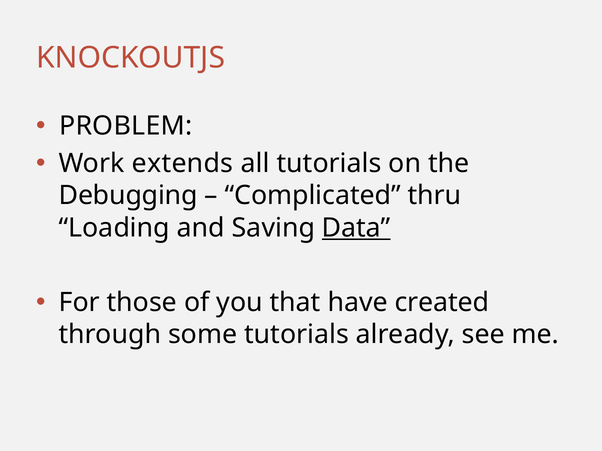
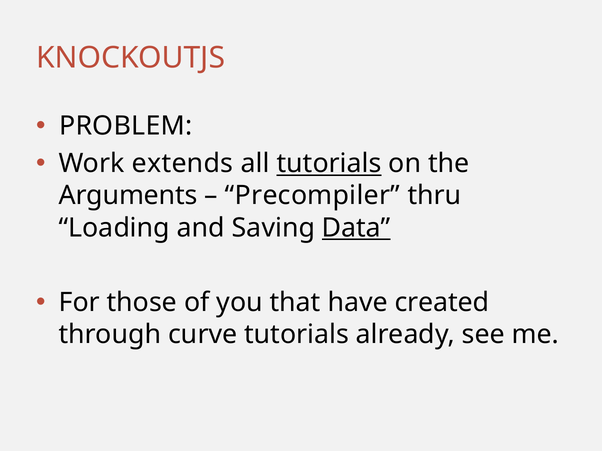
tutorials at (329, 164) underline: none -> present
Debugging: Debugging -> Arguments
Complicated: Complicated -> Precompiler
some: some -> curve
